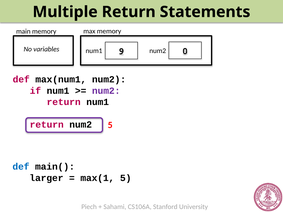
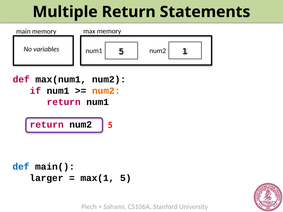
num1 9: 9 -> 5
0: 0 -> 1
num2 at (106, 91) colour: purple -> orange
